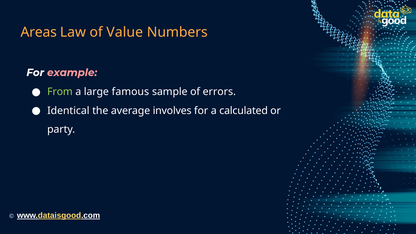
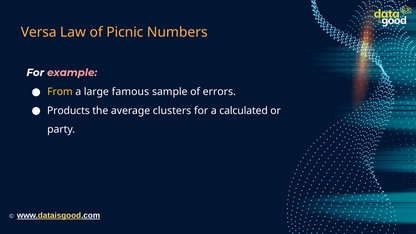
Areas: Areas -> Versa
Value: Value -> Picnic
From colour: light green -> yellow
Identical: Identical -> Products
involves: involves -> clusters
